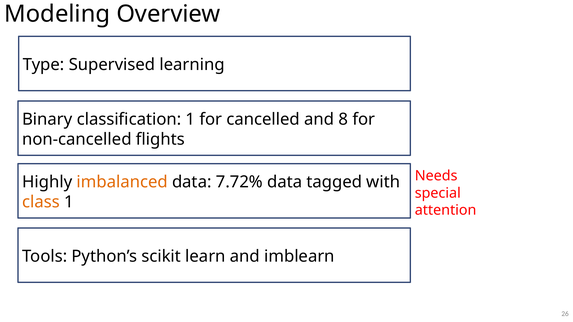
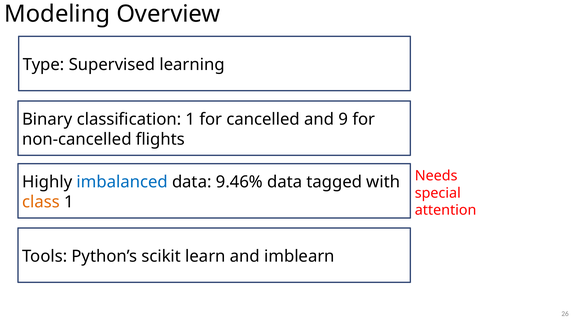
8: 8 -> 9
imbalanced colour: orange -> blue
7.72%: 7.72% -> 9.46%
